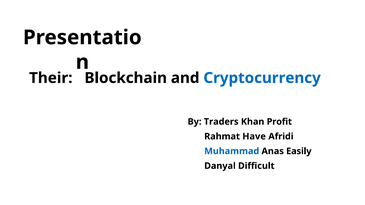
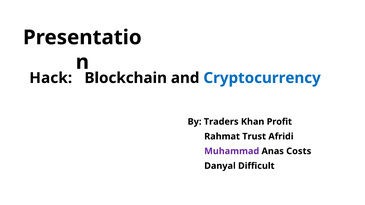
Their: Their -> Hack
Have: Have -> Trust
Muhammad colour: blue -> purple
Easily: Easily -> Costs
